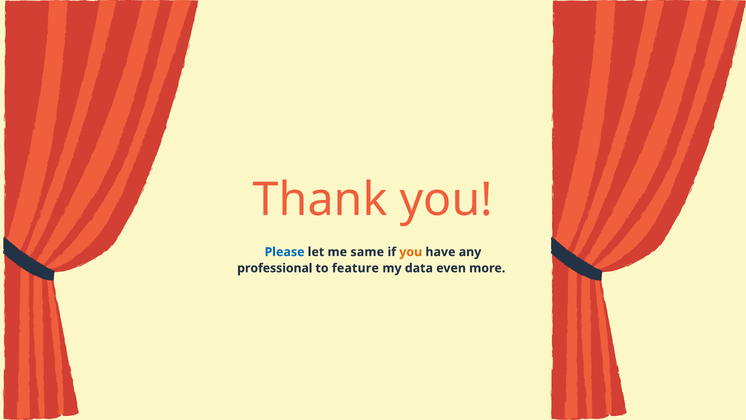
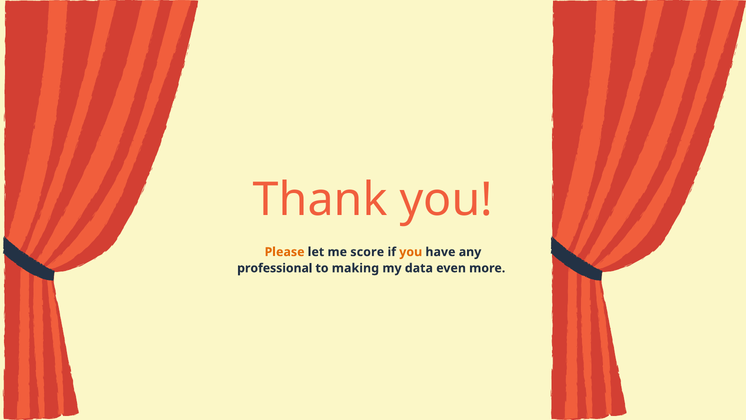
Please colour: blue -> orange
same: same -> score
feature: feature -> making
